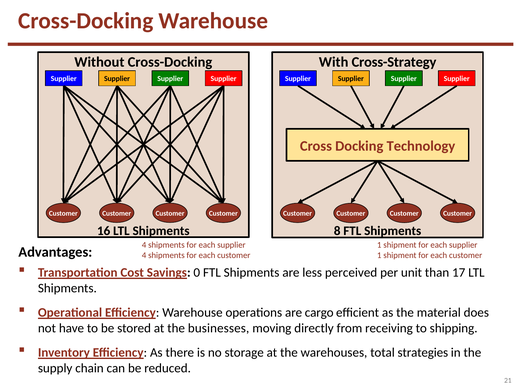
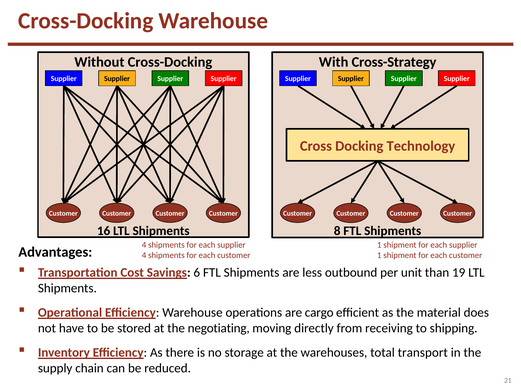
0: 0 -> 6
perceived: perceived -> outbound
17: 17 -> 19
businesses: businesses -> negotiating
strategies: strategies -> transport
